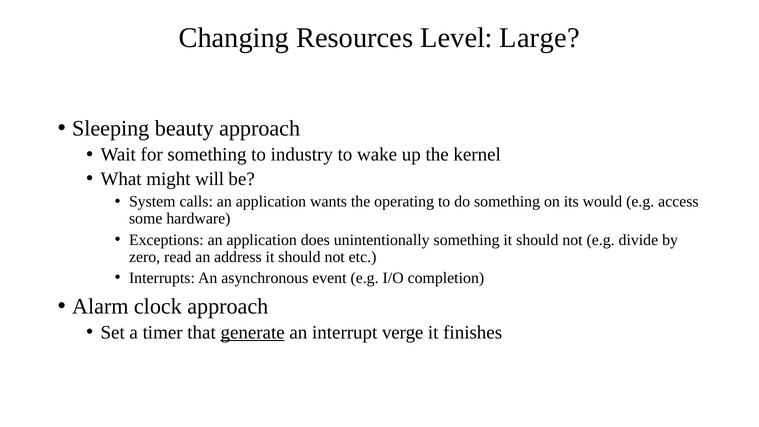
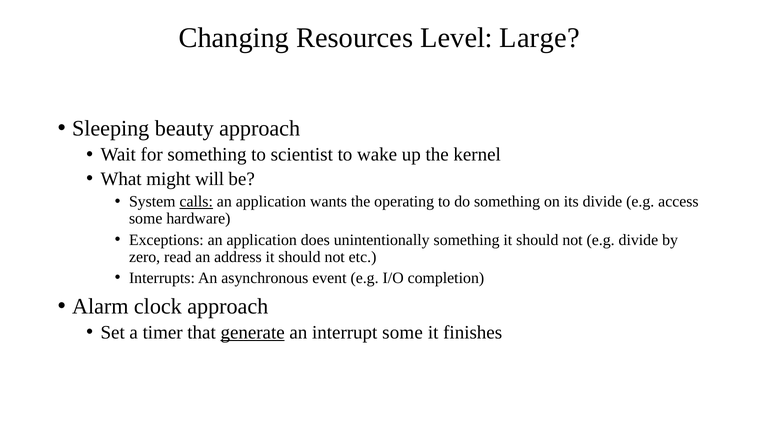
industry: industry -> scientist
calls underline: none -> present
its would: would -> divide
interrupt verge: verge -> some
